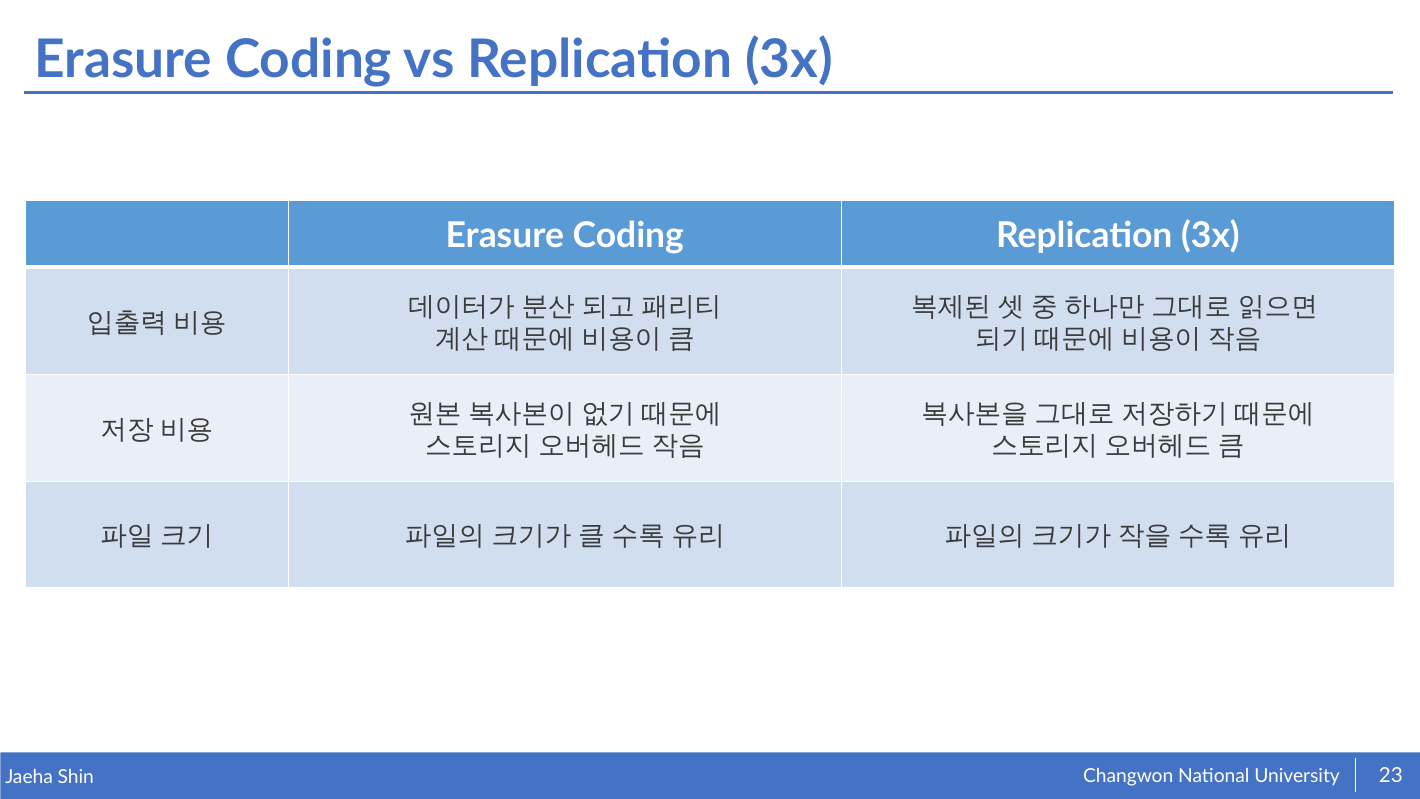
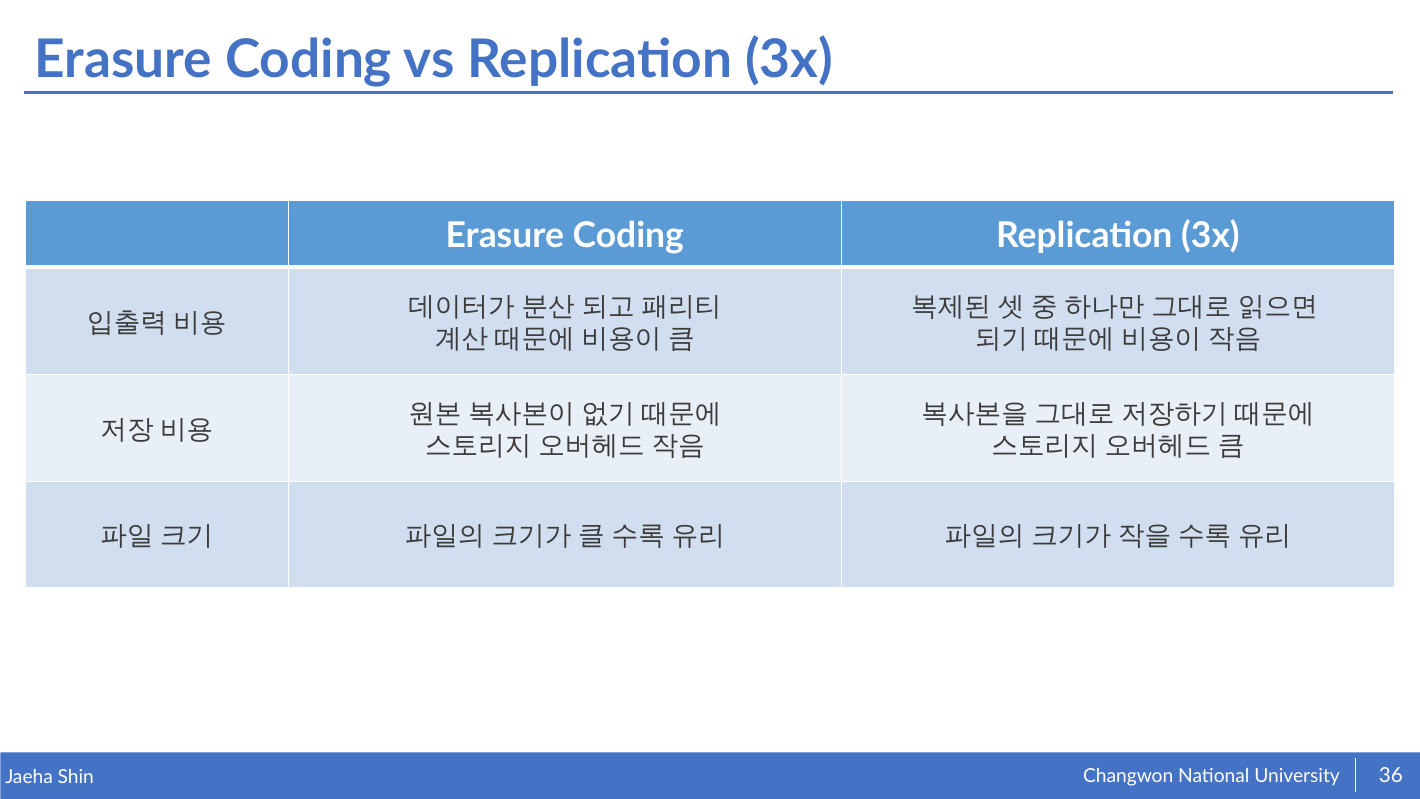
23: 23 -> 36
